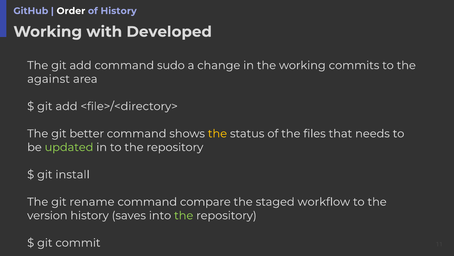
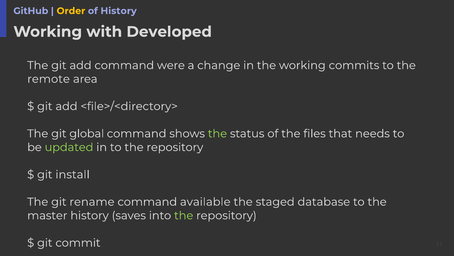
Order colour: white -> yellow
sudo: sudo -> were
against: against -> remote
better: better -> global
the at (217, 133) colour: yellow -> light green
compare: compare -> available
workflow: workflow -> database
version: version -> master
